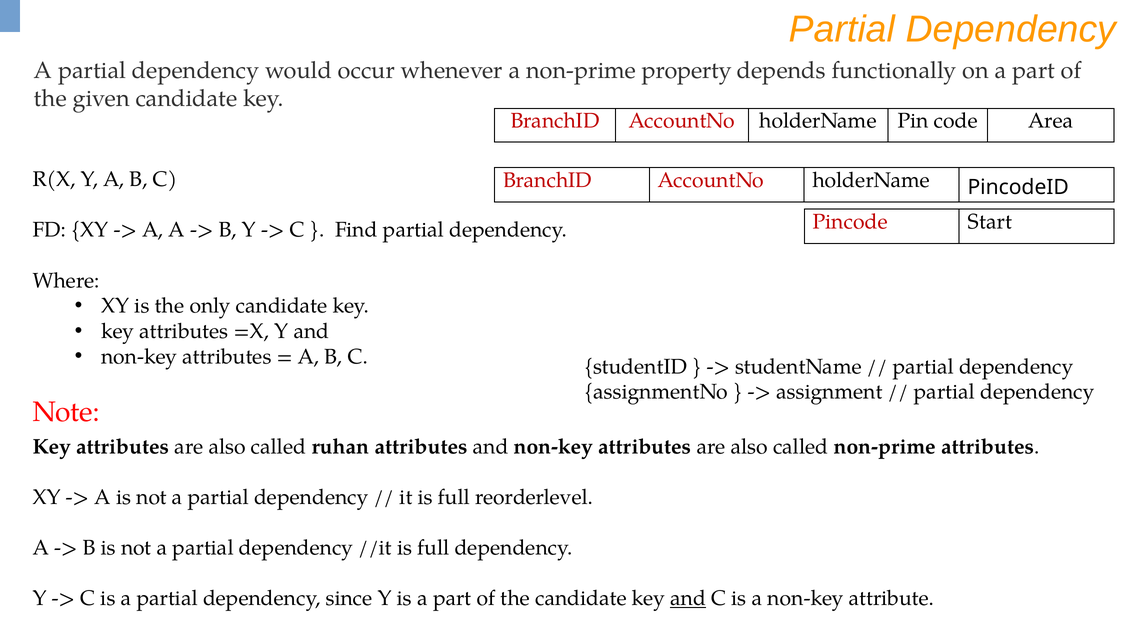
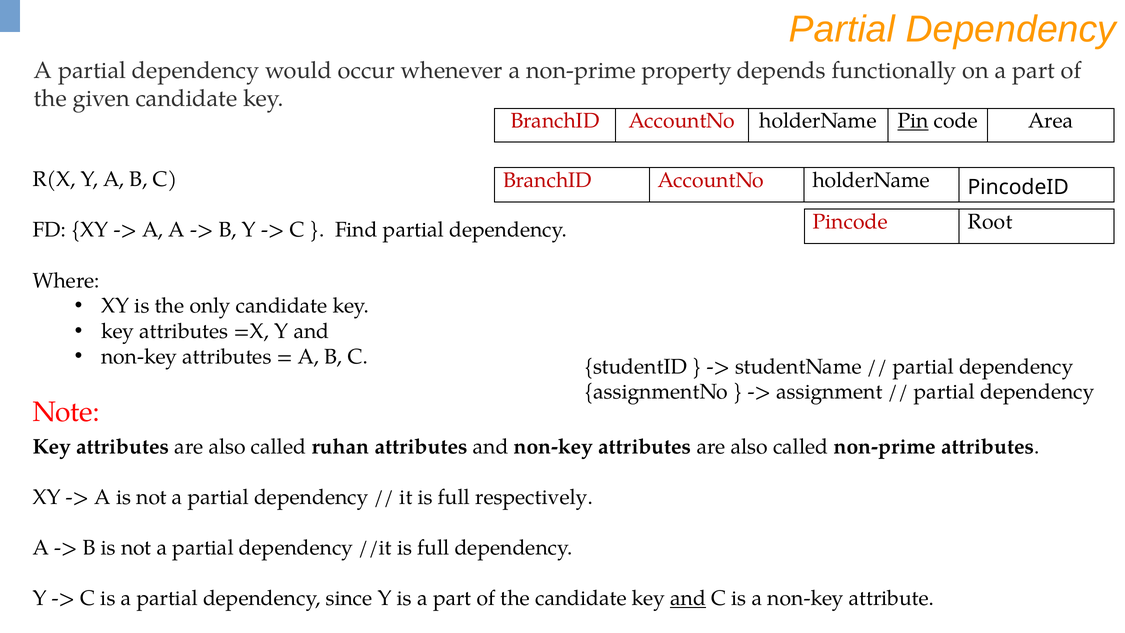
Pin underline: none -> present
Start: Start -> Root
reorderlevel: reorderlevel -> respectively
